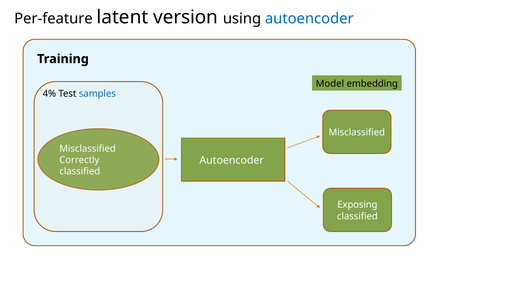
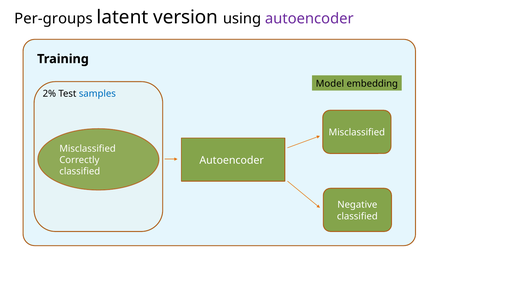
Per-feature: Per-feature -> Per-groups
autoencoder at (309, 19) colour: blue -> purple
4%: 4% -> 2%
Exposing: Exposing -> Negative
